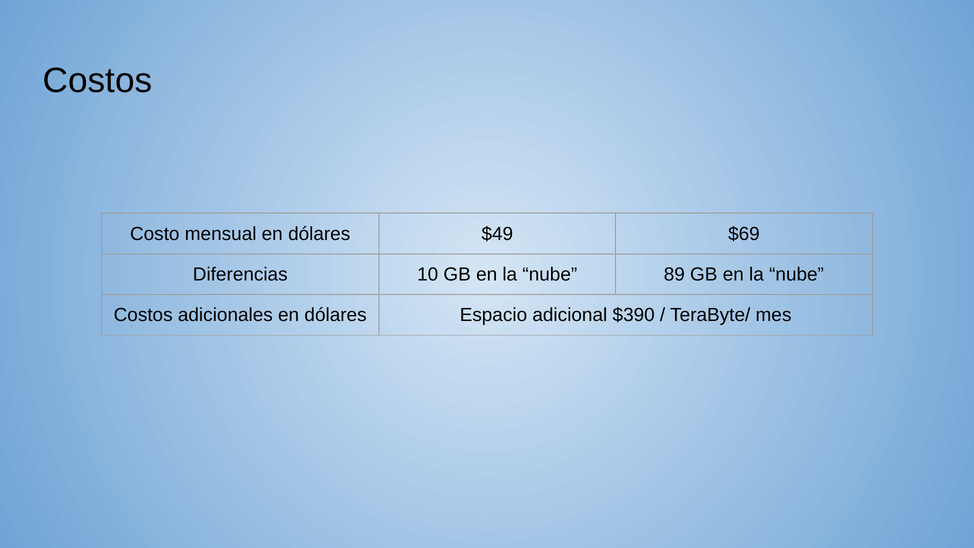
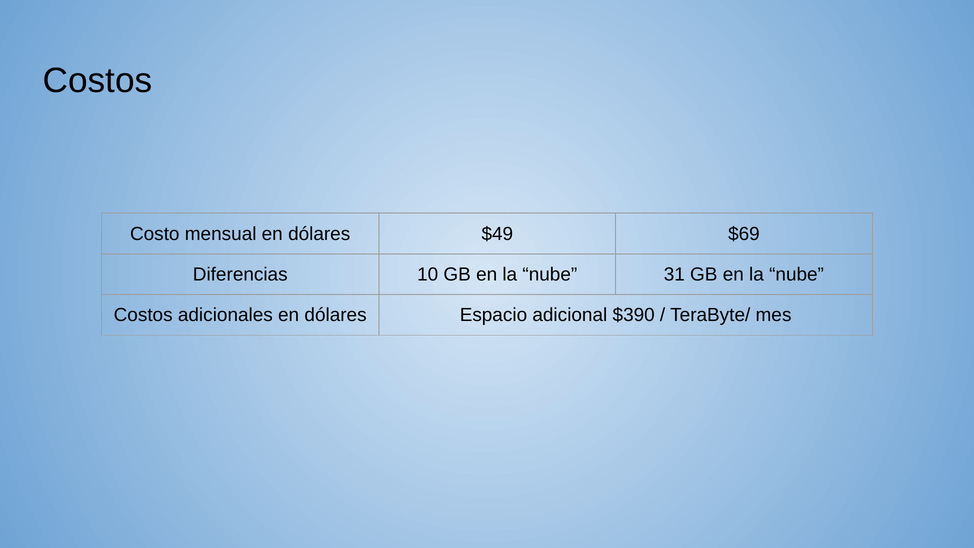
89: 89 -> 31
